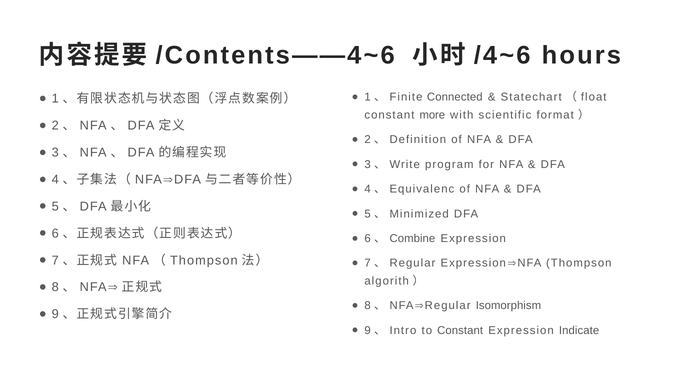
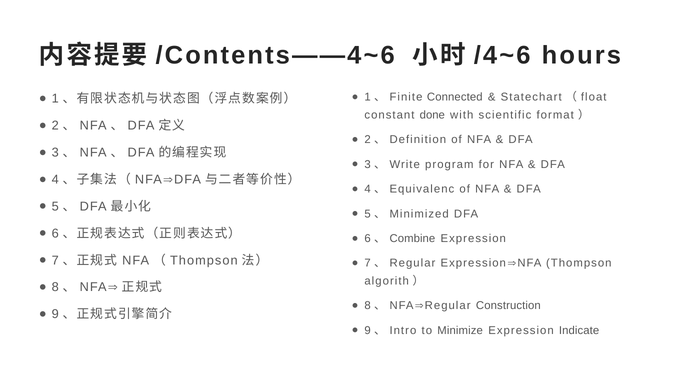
more: more -> done
Isomorphism: Isomorphism -> Construction
to Constant: Constant -> Minimize
